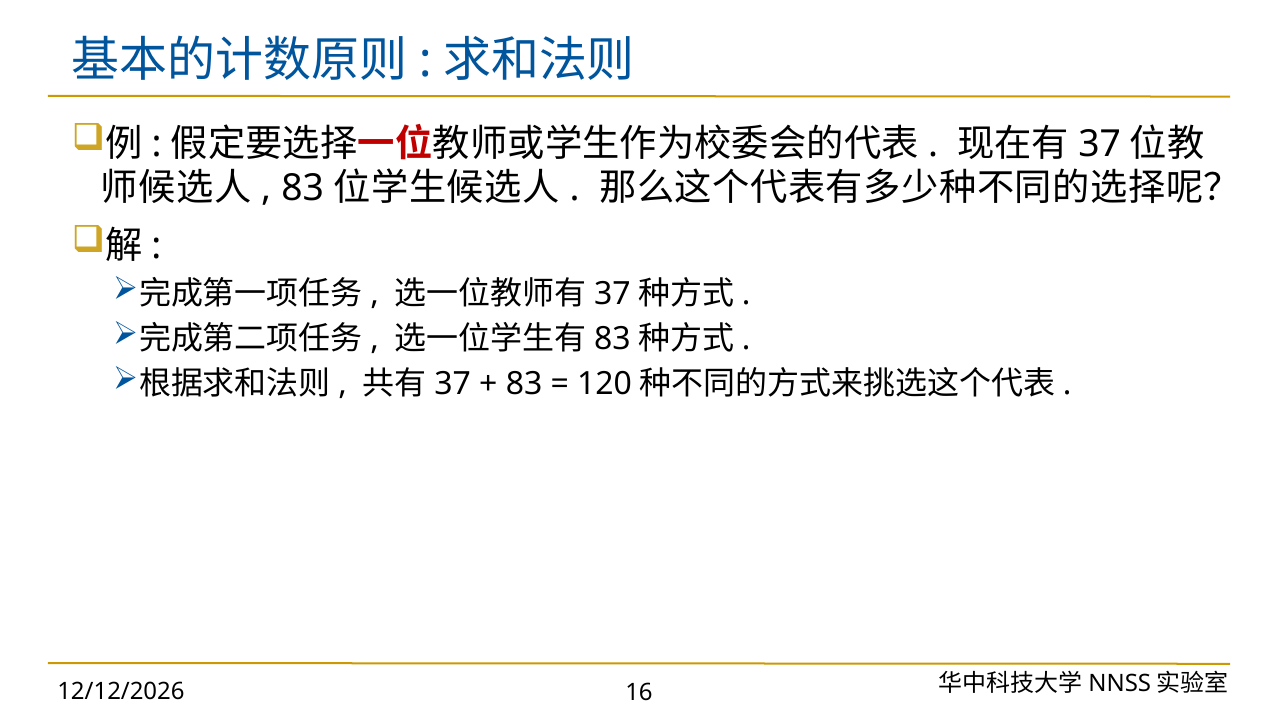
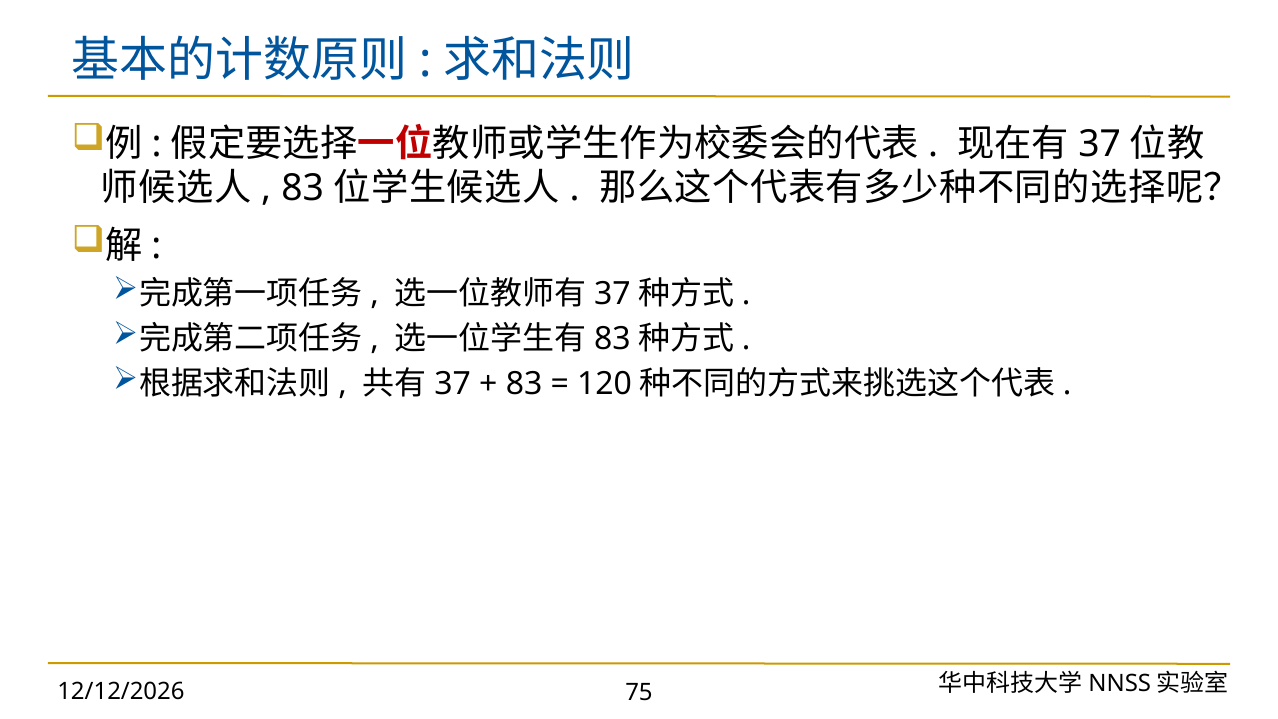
16: 16 -> 75
